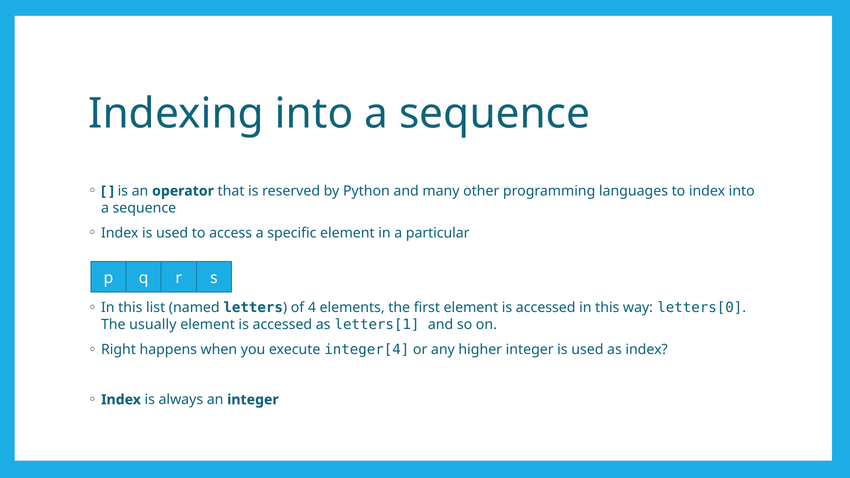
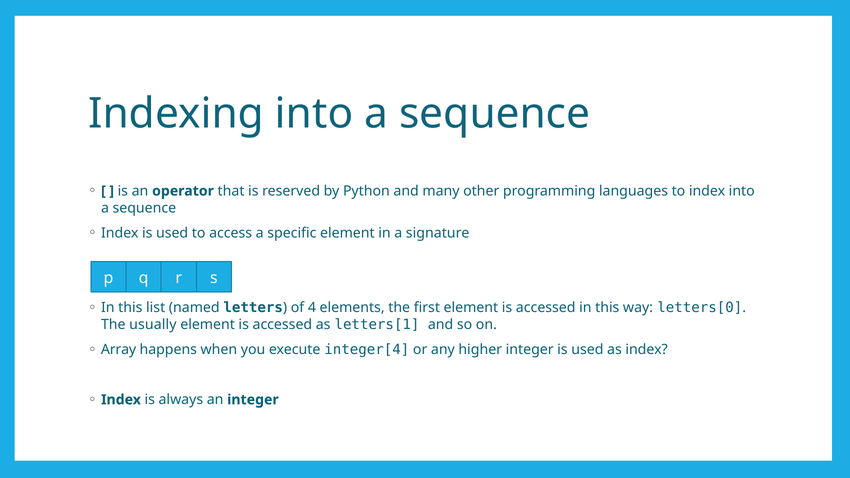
particular: particular -> signature
Right: Right -> Array
